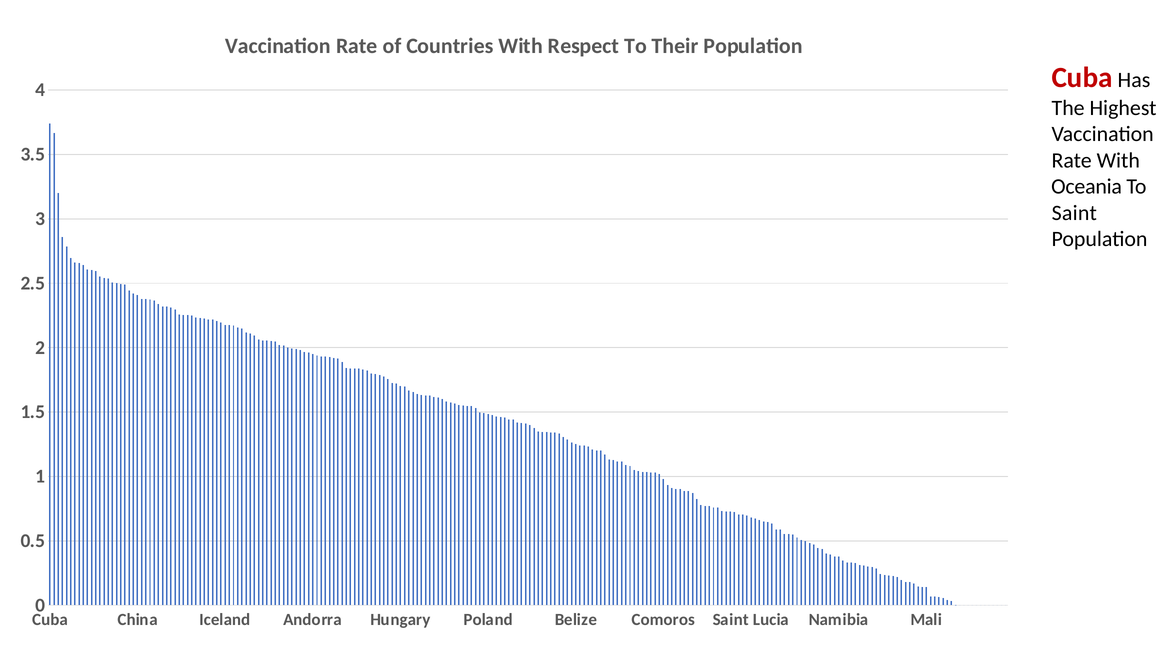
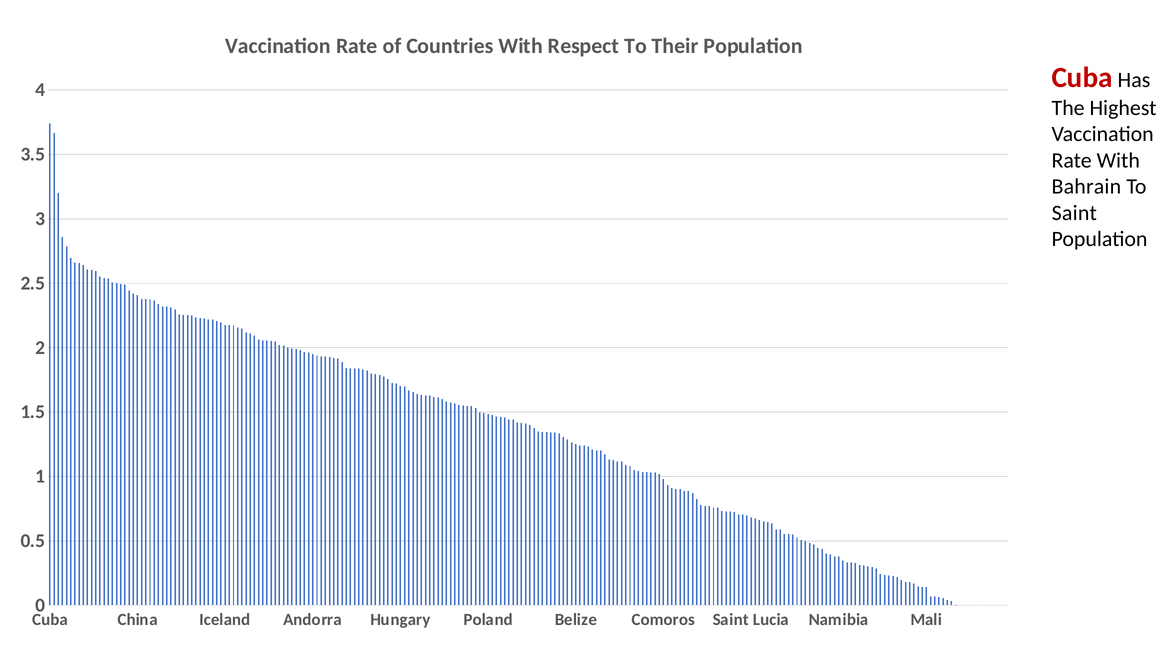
Oceania: Oceania -> Bahrain
